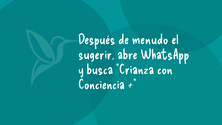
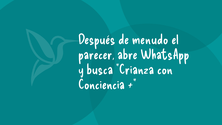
sugerir: sugerir -> parecer
